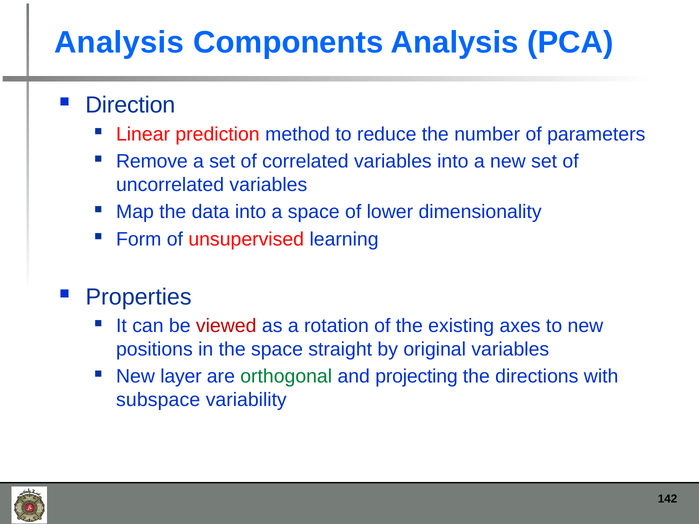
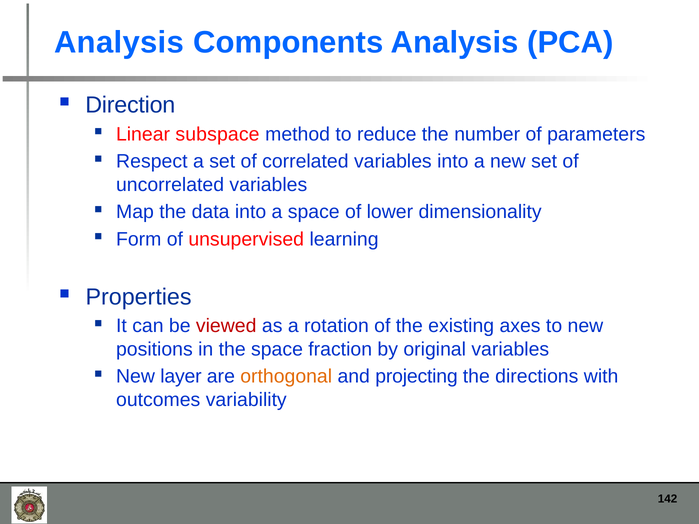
prediction: prediction -> subspace
Remove: Remove -> Respect
straight: straight -> fraction
orthogonal colour: green -> orange
subspace: subspace -> outcomes
